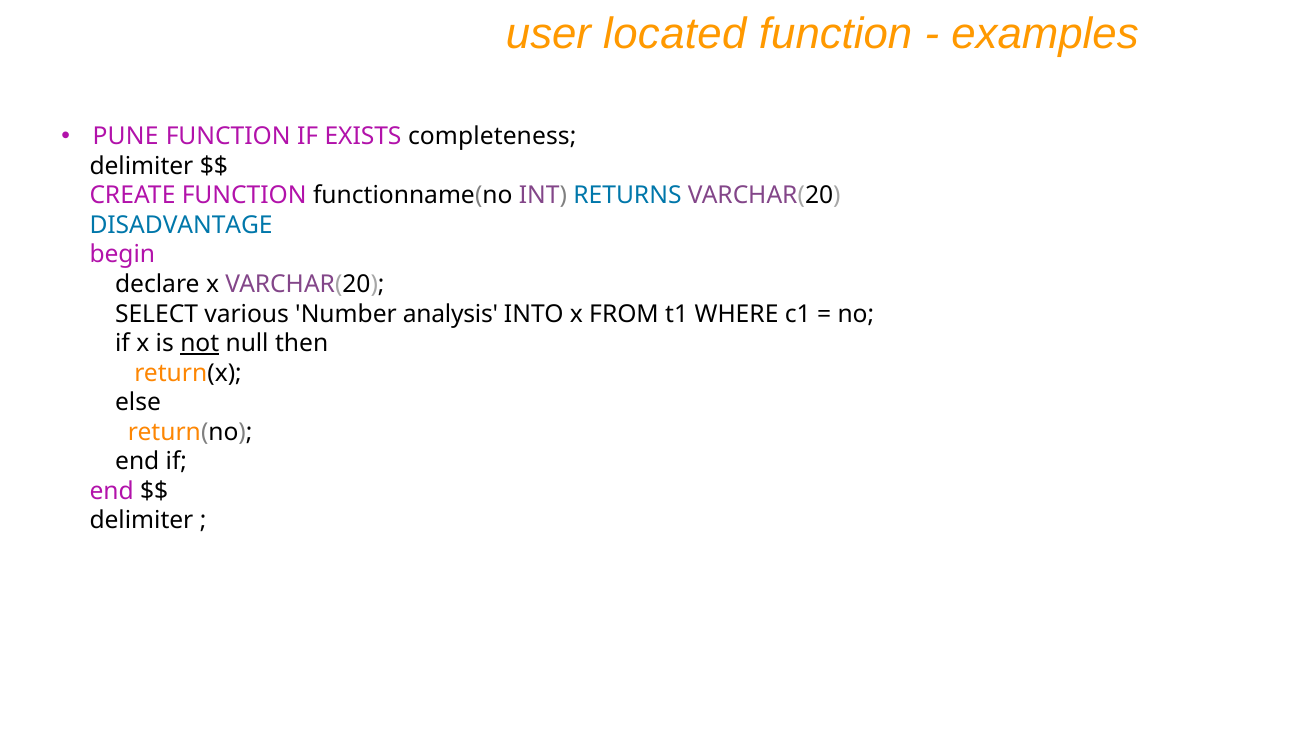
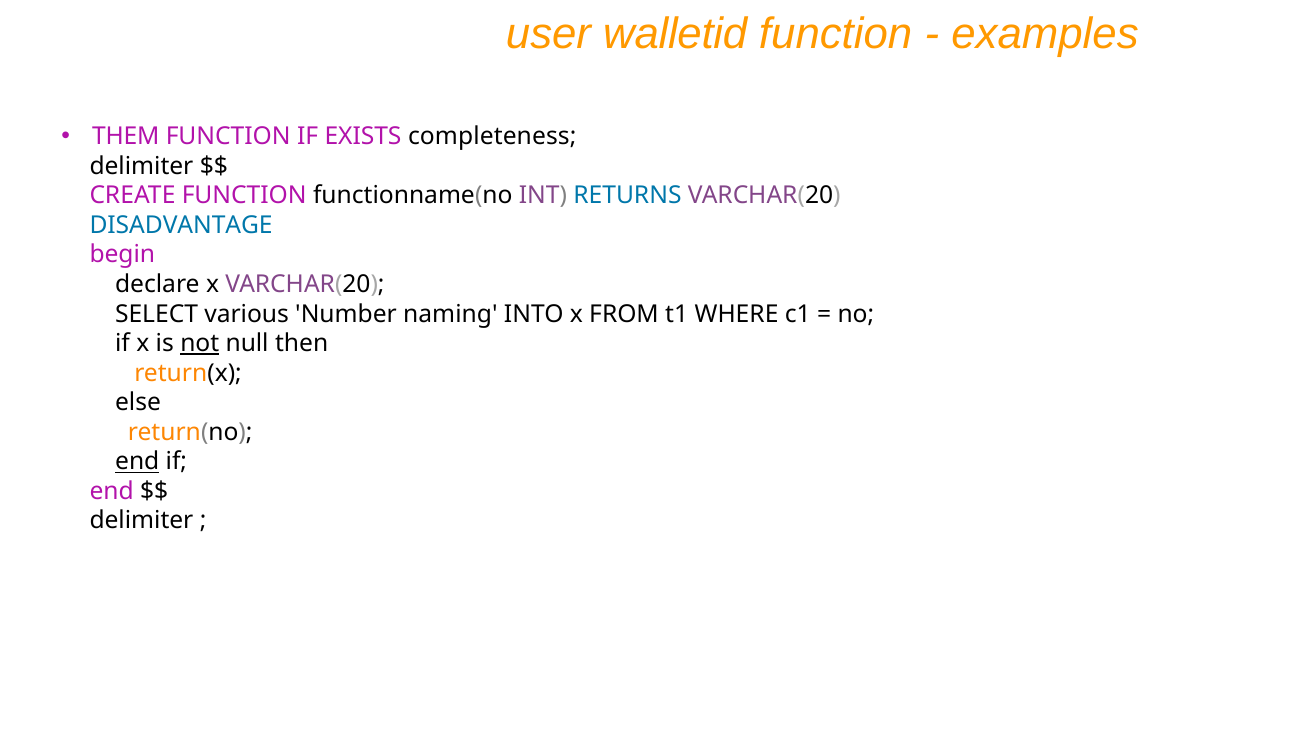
located: located -> walletid
PUNE: PUNE -> THEM
analysis: analysis -> naming
end at (137, 461) underline: none -> present
